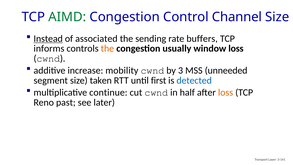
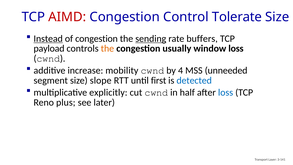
AIMD colour: green -> red
Channel: Channel -> Tolerate
of associated: associated -> congestion
sending underline: none -> present
informs: informs -> payload
3: 3 -> 4
taken: taken -> slope
continue: continue -> explicitly
loss at (226, 92) colour: orange -> blue
past: past -> plus
